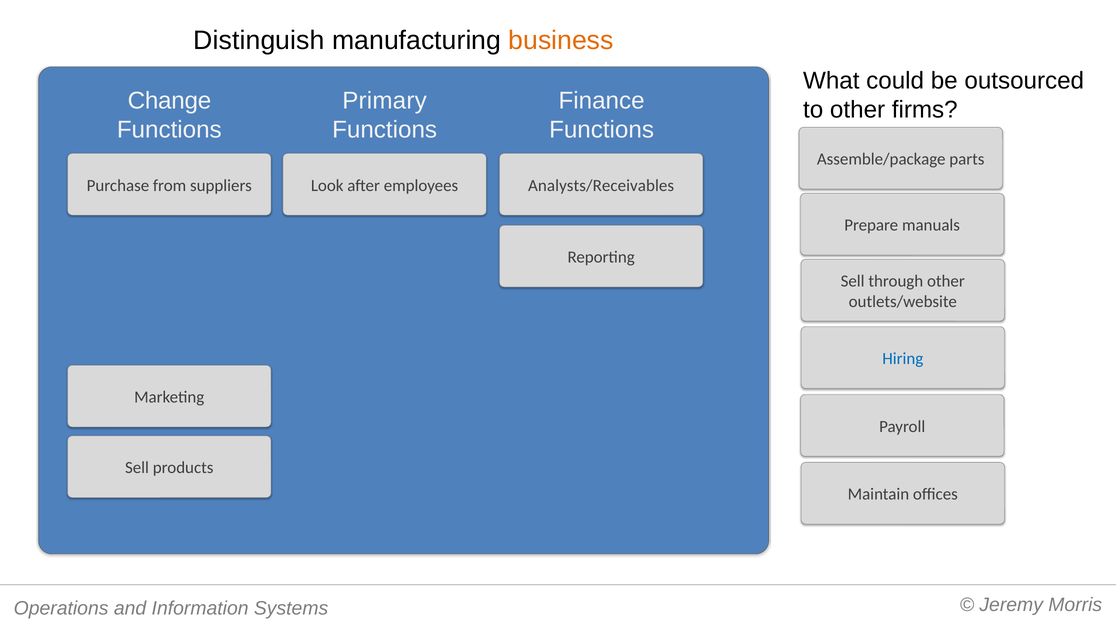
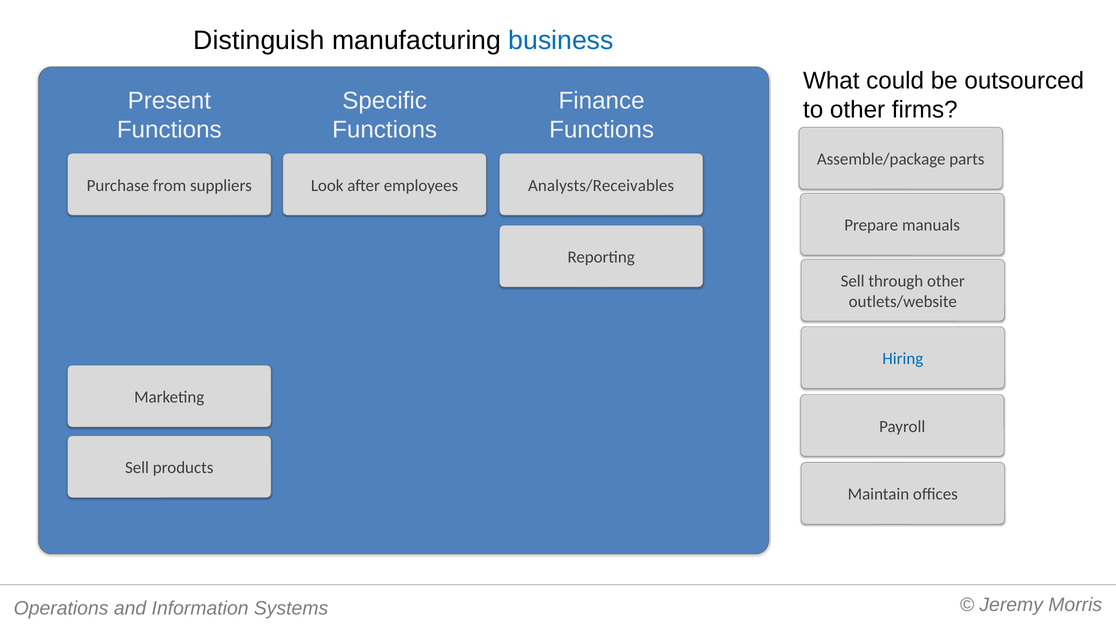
business colour: orange -> blue
Change: Change -> Present
Primary: Primary -> Specific
